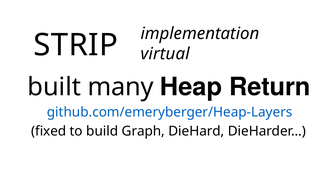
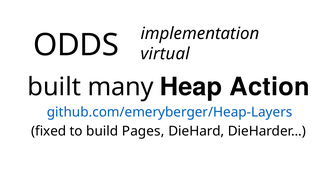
STRIP: STRIP -> ODDS
Return: Return -> Action
Graph: Graph -> Pages
